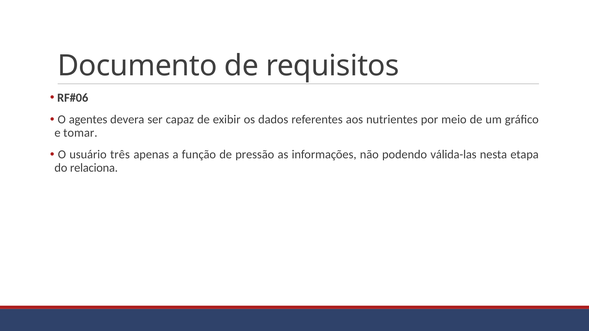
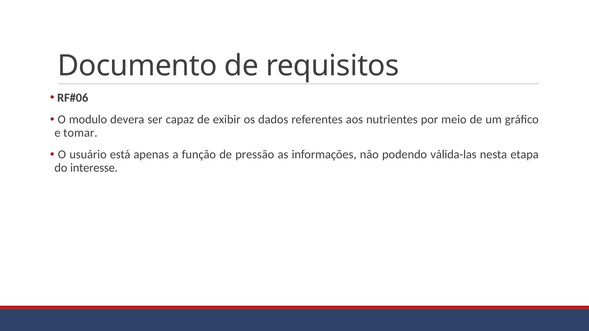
agentes: agentes -> modulo
três: três -> está
relaciona: relaciona -> interesse
